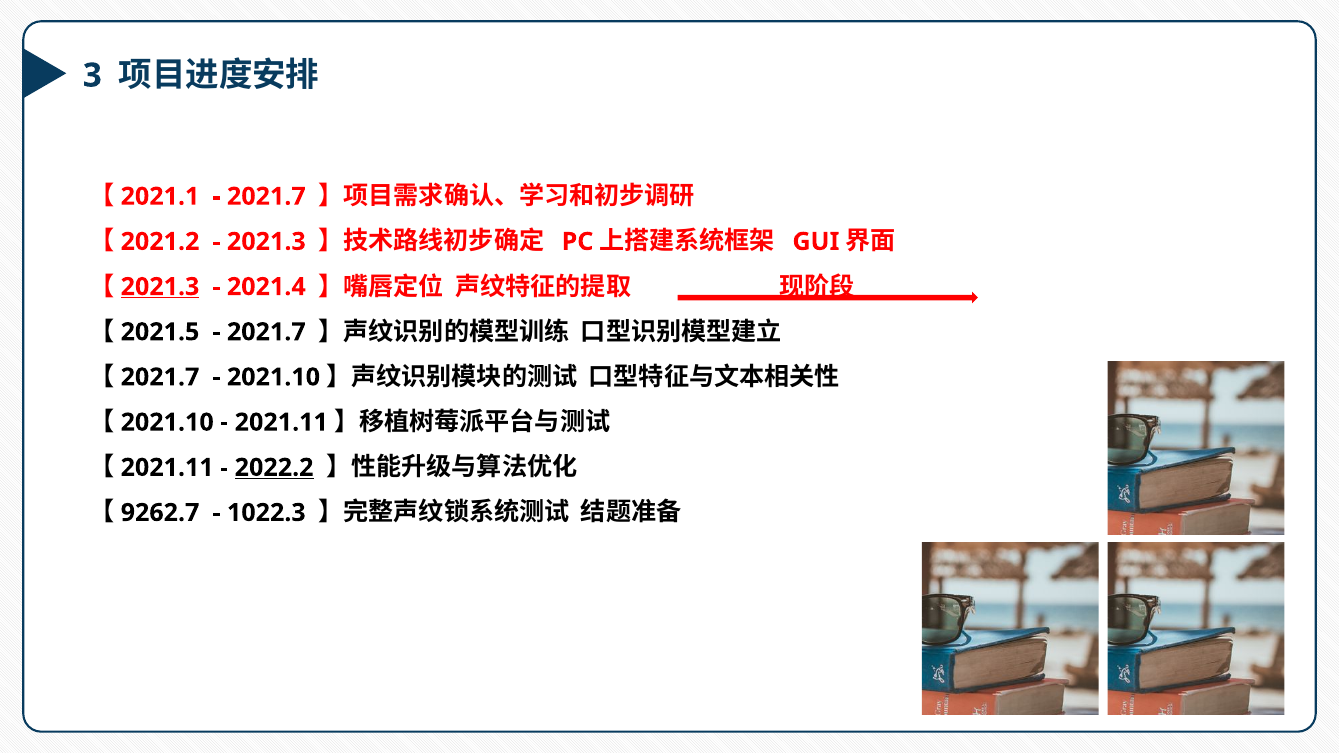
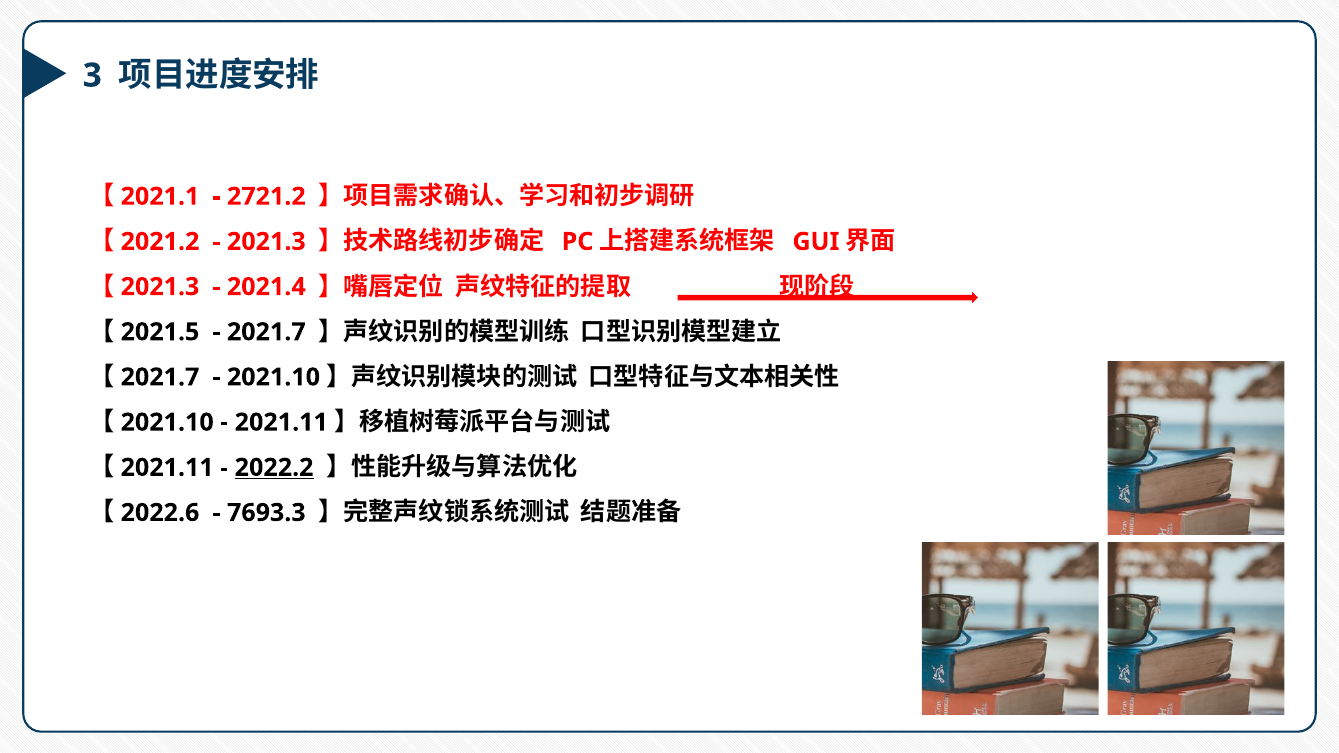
2021.7 at (266, 196): 2021.7 -> 2721.2
2021.3 at (160, 287) underline: present -> none
9262.7: 9262.7 -> 2022.6
1022.3: 1022.3 -> 7693.3
